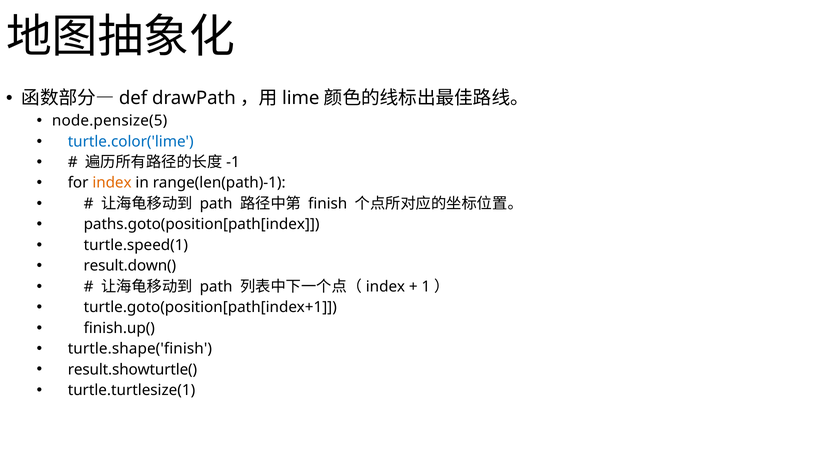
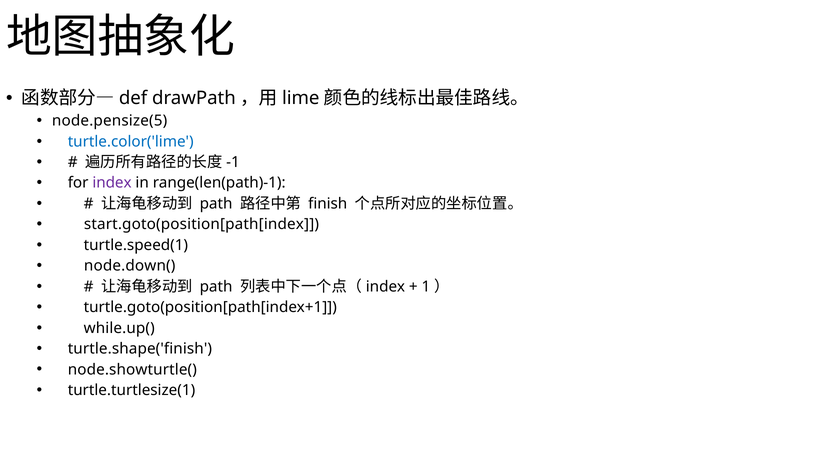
index colour: orange -> purple
paths.goto(position[path[index: paths.goto(position[path[index -> start.goto(position[path[index
result.down(: result.down( -> node.down(
finish.up(: finish.up( -> while.up(
result.showturtle(: result.showturtle( -> node.showturtle(
